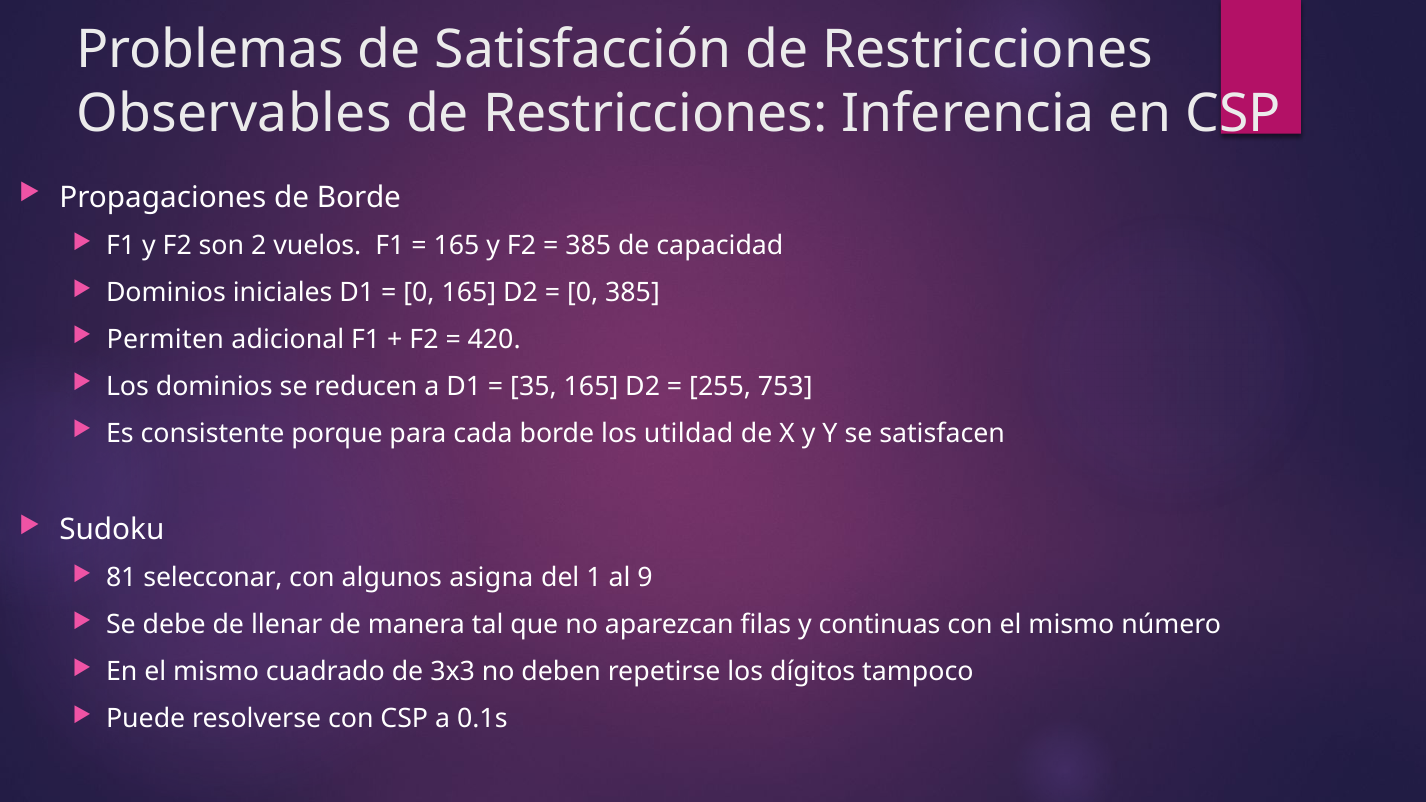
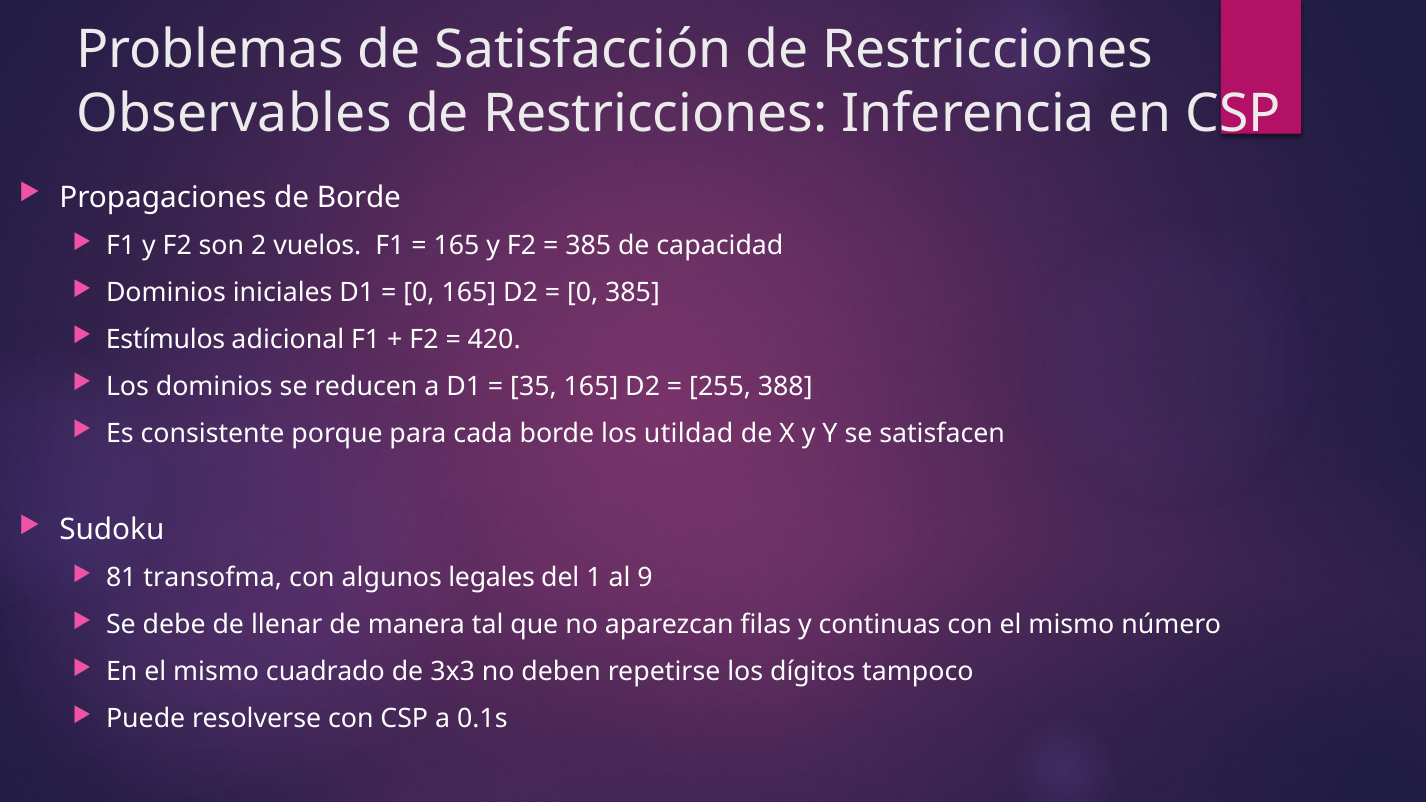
Permiten: Permiten -> Estímulos
753: 753 -> 388
selecconar: selecconar -> transofma
asigna: asigna -> legales
